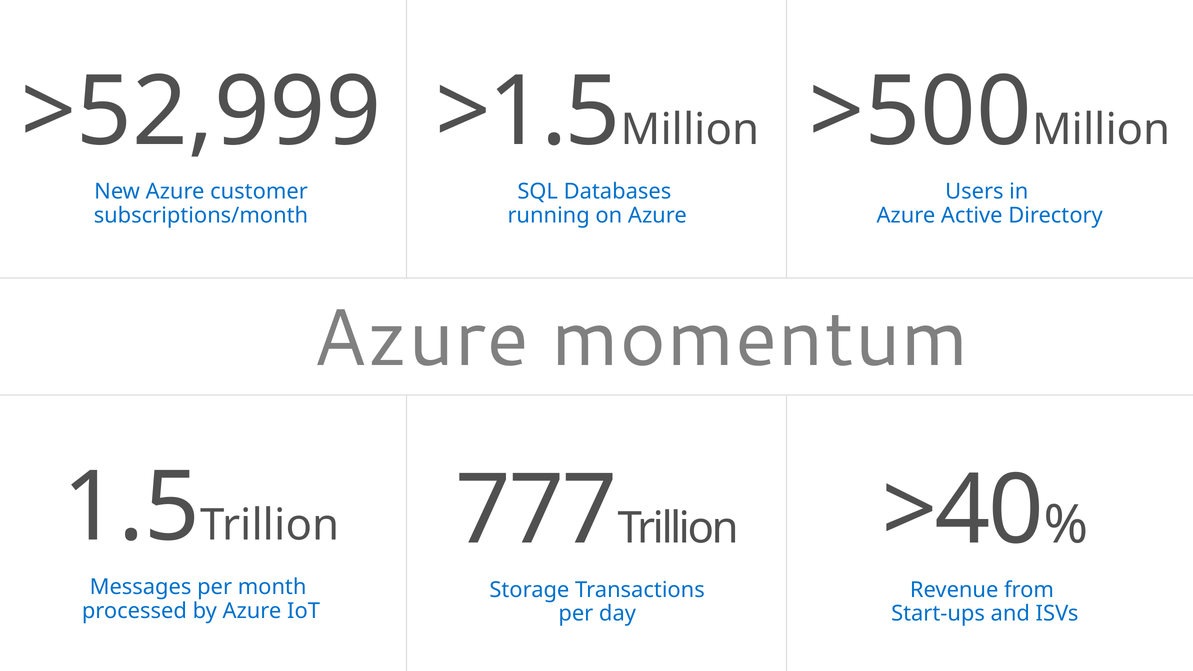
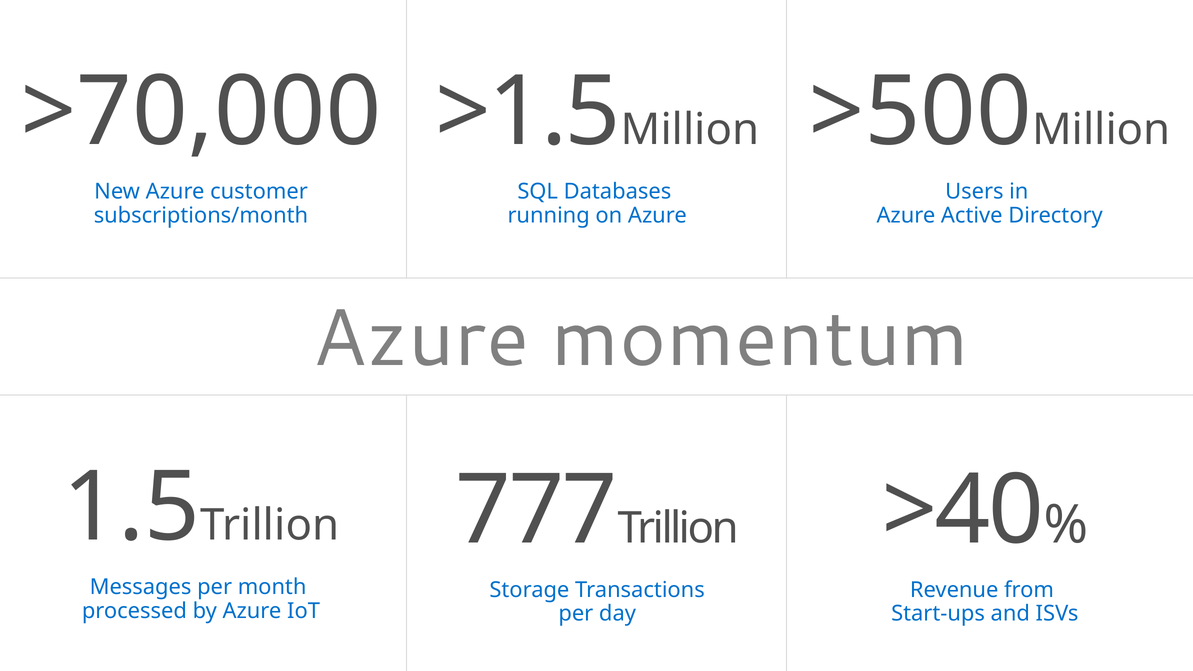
>52,999: >52,999 -> >70,000
